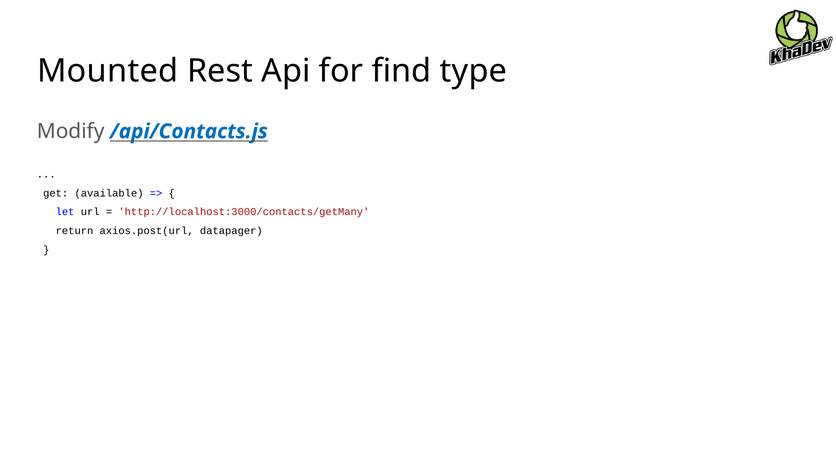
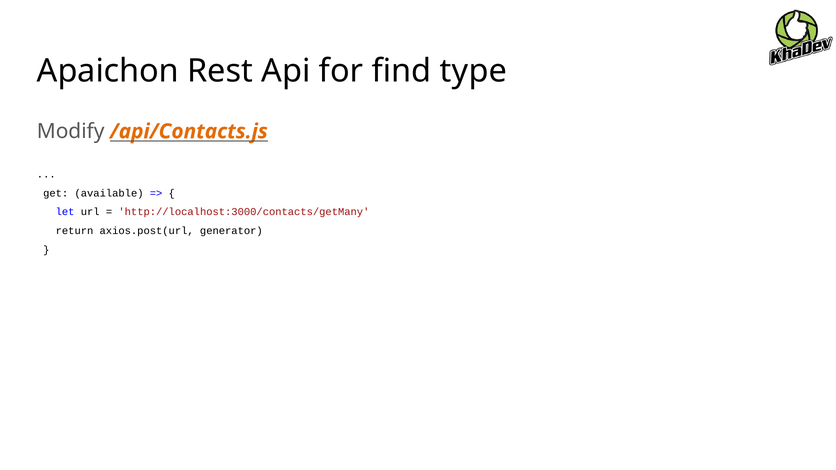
Mounted: Mounted -> Apaichon
/api/Contacts.js colour: blue -> orange
datapager: datapager -> generator
